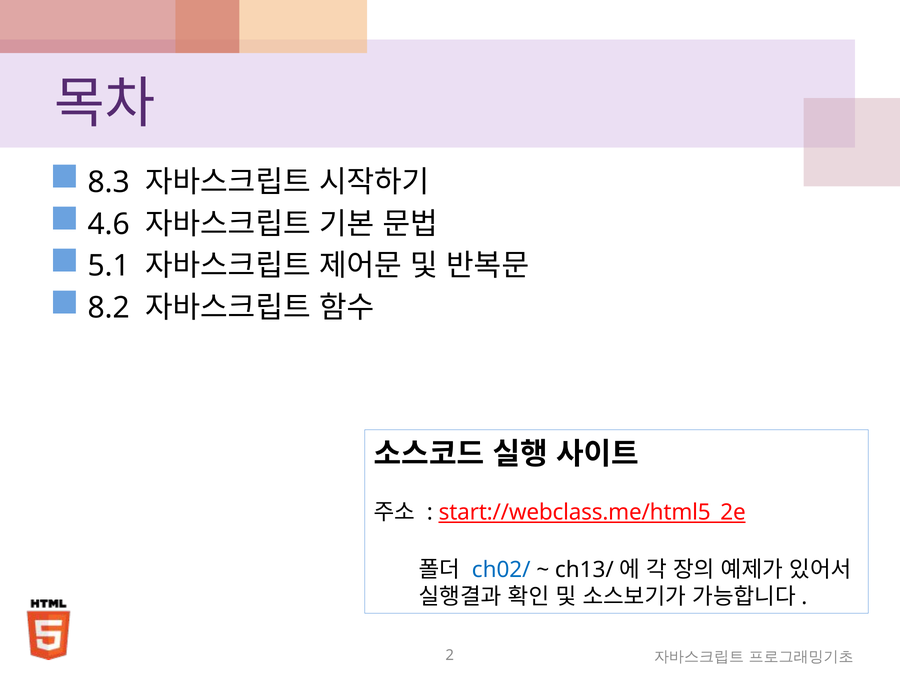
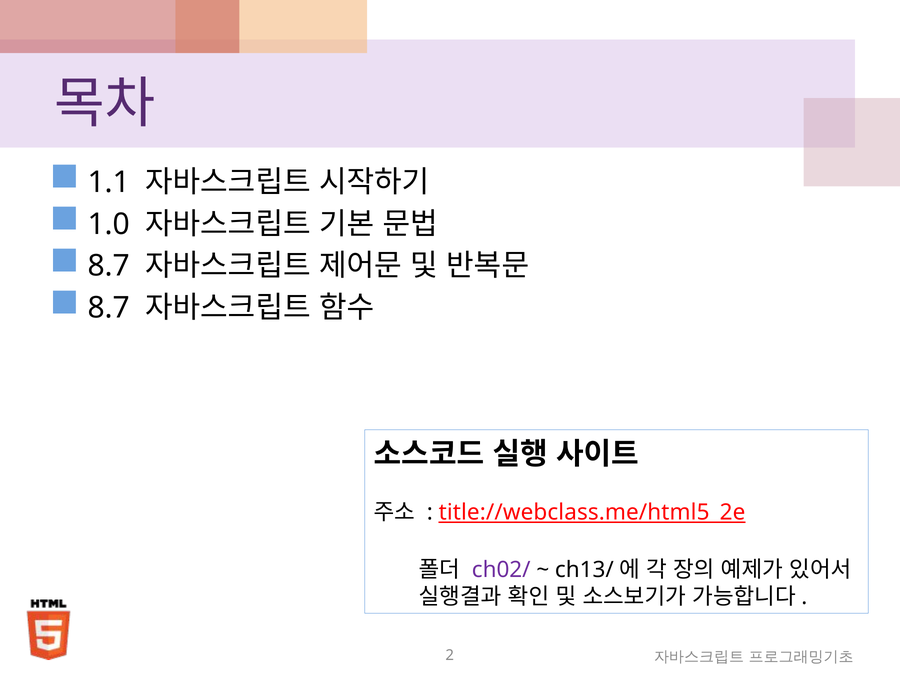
8.3: 8.3 -> 1.1
4.6: 4.6 -> 1.0
5.1 at (109, 266): 5.1 -> 8.7
8.2 at (109, 308): 8.2 -> 8.7
start://webclass.me/html5_2e: start://webclass.me/html5_2e -> title://webclass.me/html5_2e
ch02/ colour: blue -> purple
